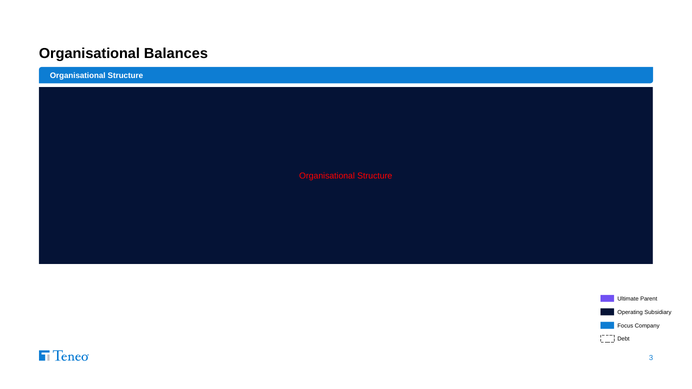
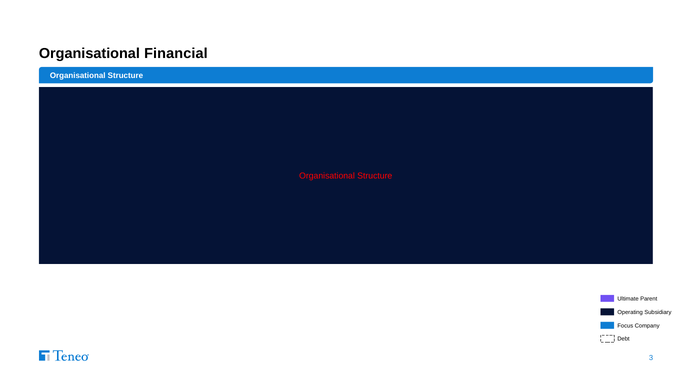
Balances: Balances -> Financial
